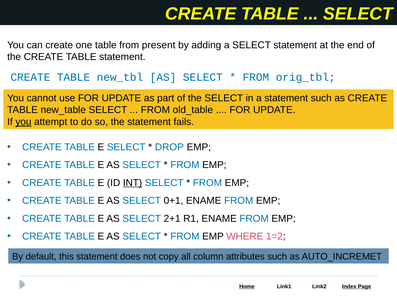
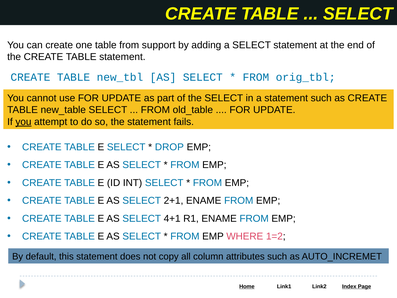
present: present -> support
INT underline: present -> none
0+1: 0+1 -> 2+1
2+1: 2+1 -> 4+1
